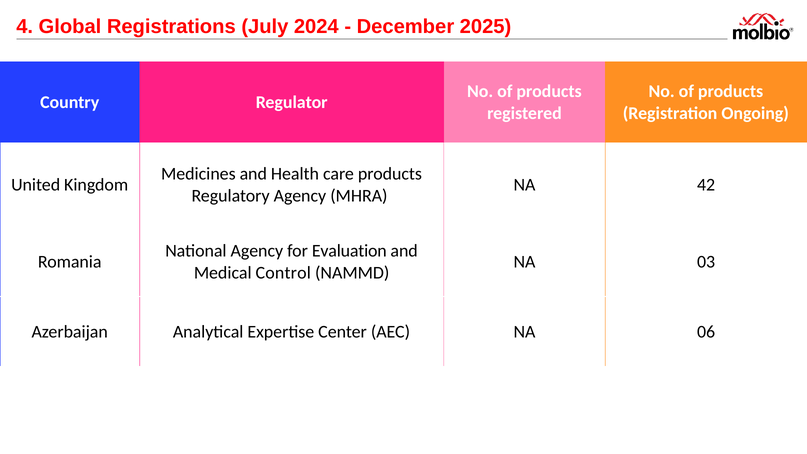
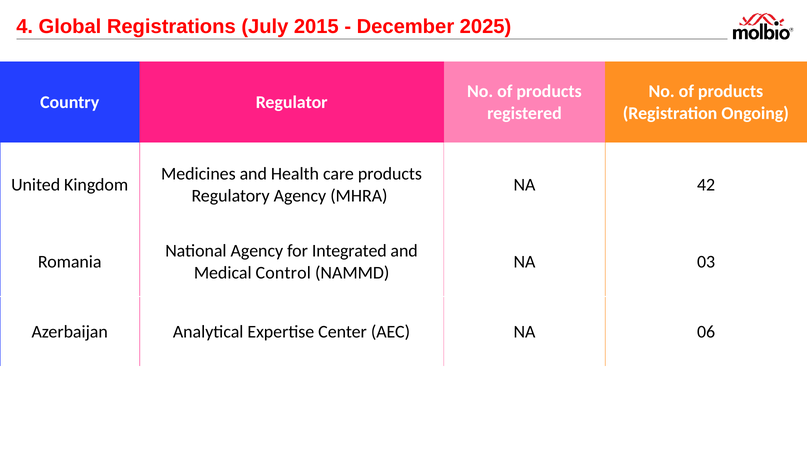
2024: 2024 -> 2015
Evaluation: Evaluation -> Integrated
